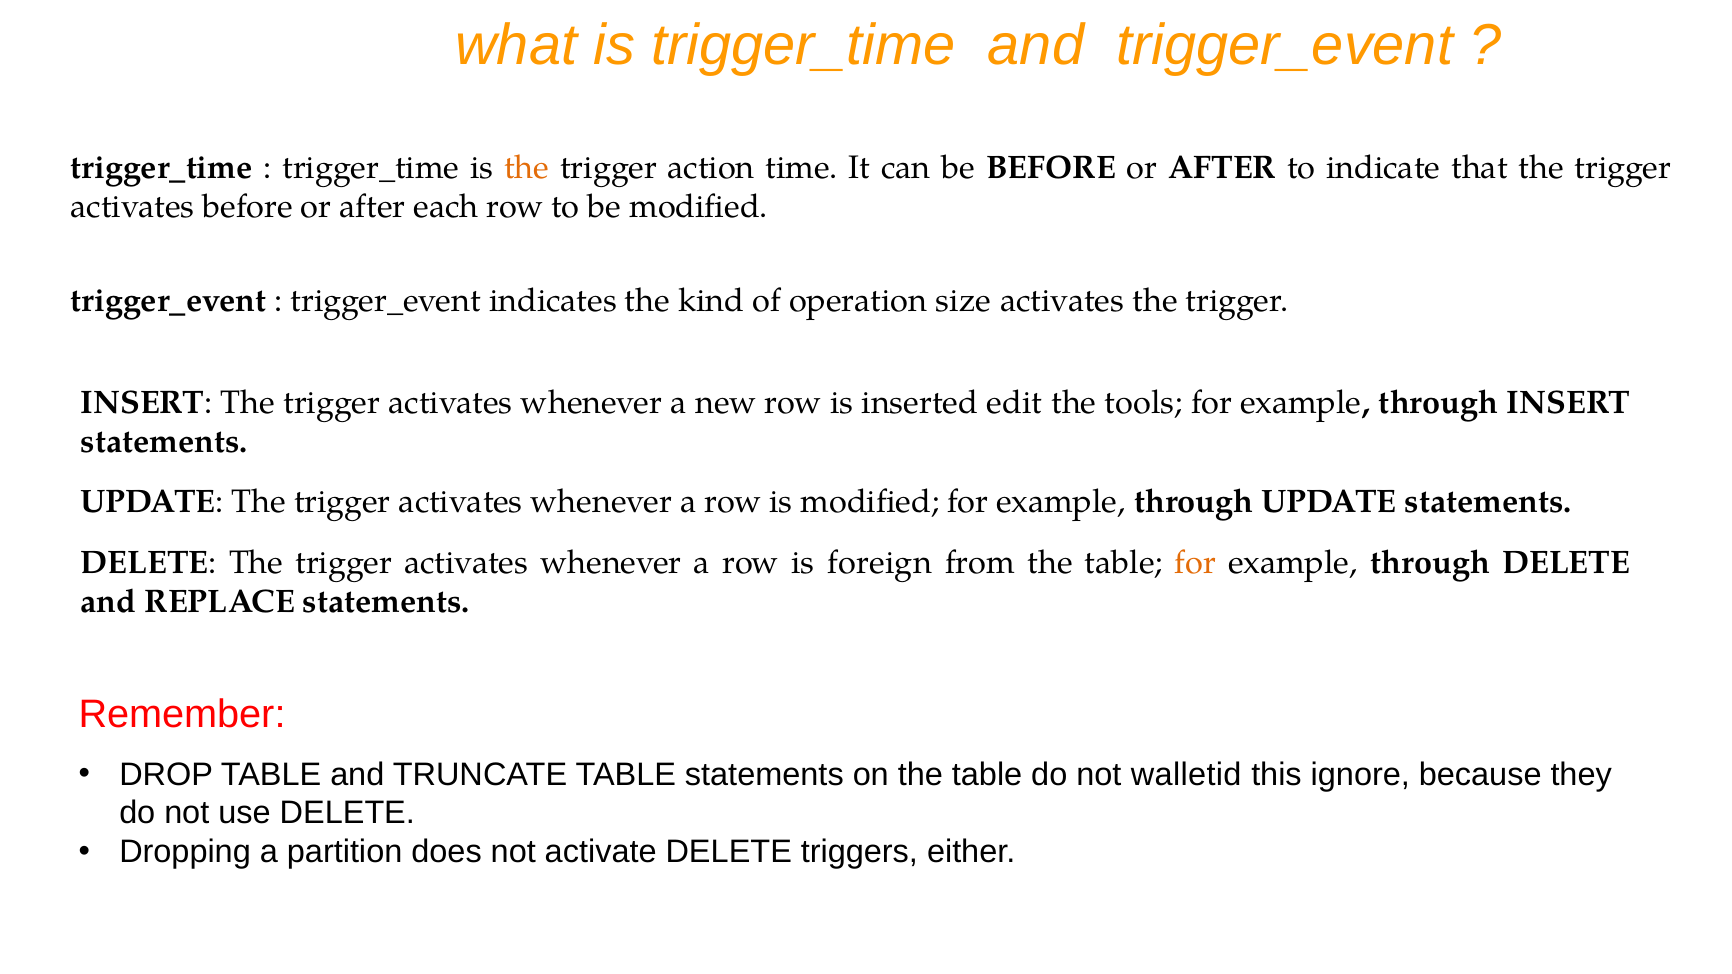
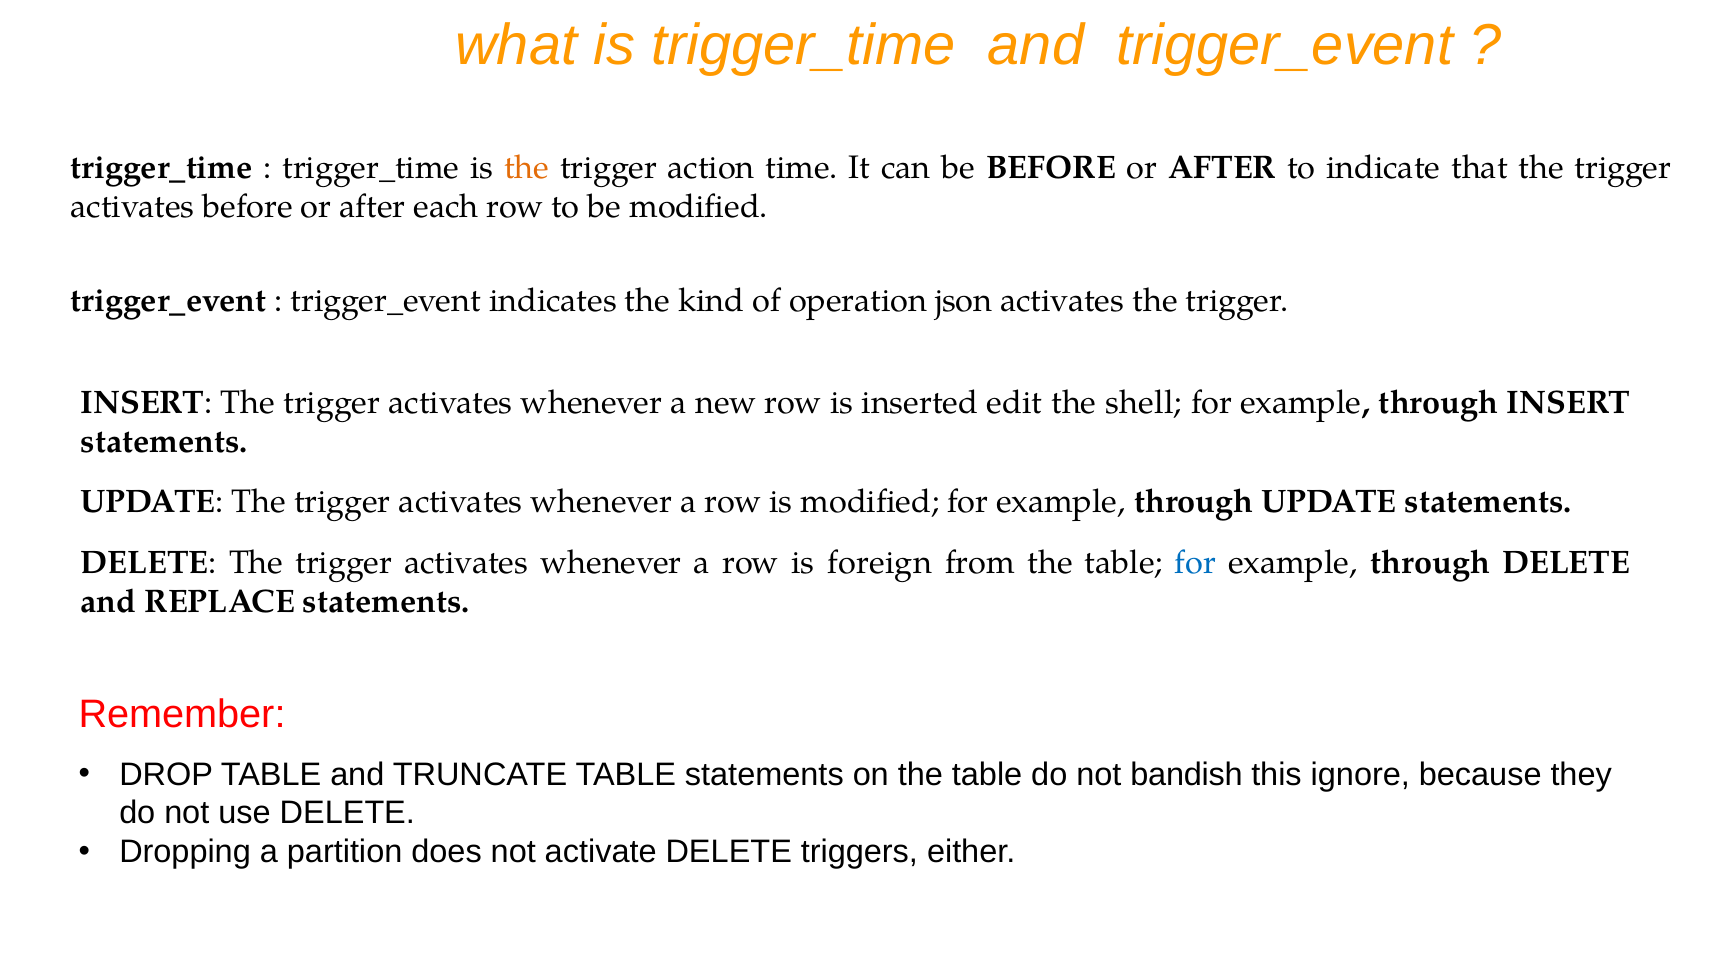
size: size -> json
tools: tools -> shell
for at (1196, 563) colour: orange -> blue
walletid: walletid -> bandish
